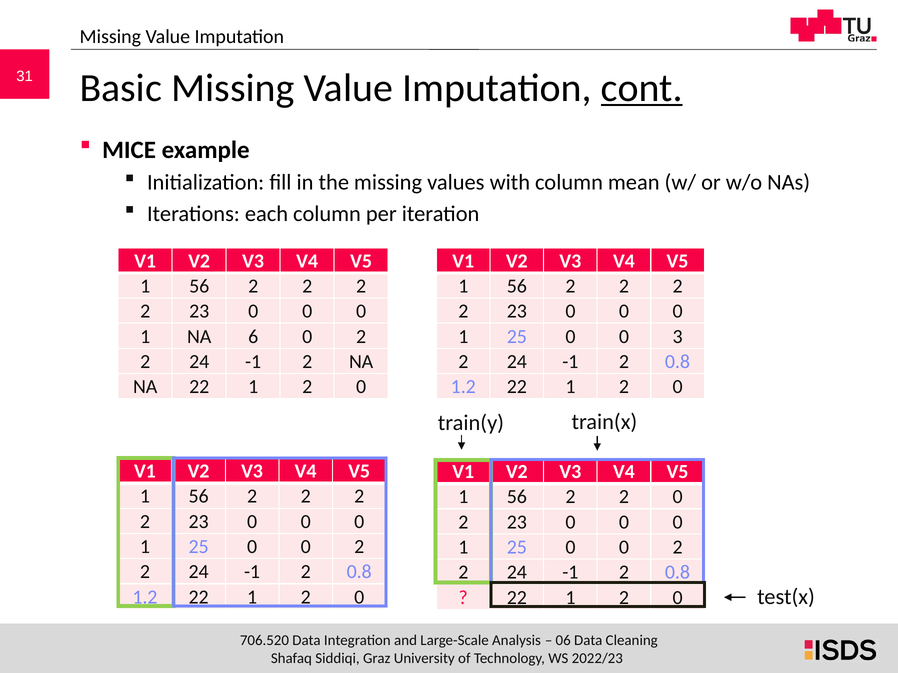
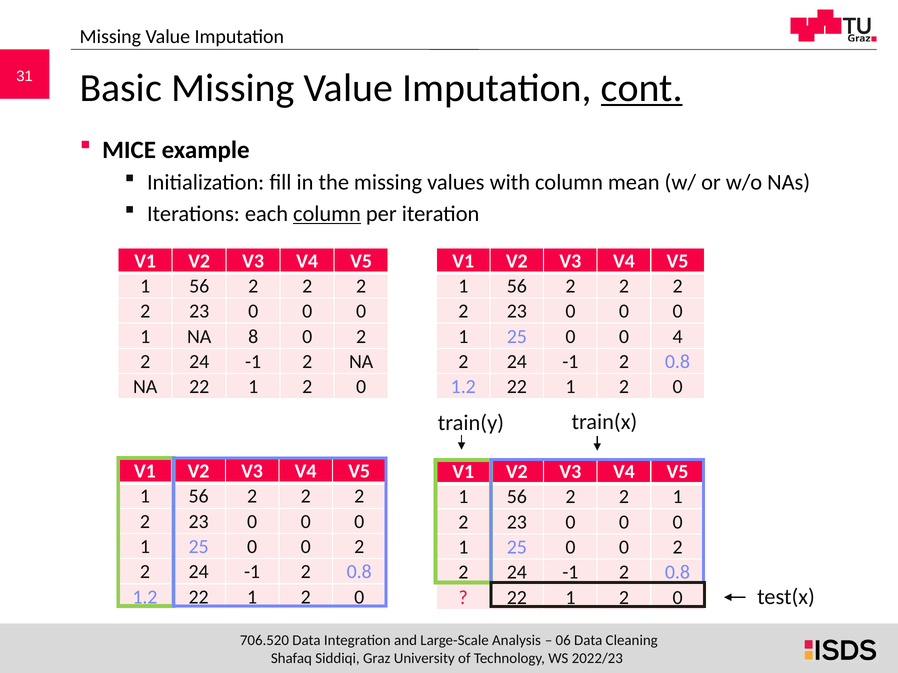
column at (327, 214) underline: none -> present
6: 6 -> 8
3: 3 -> 4
2 2 0: 0 -> 1
